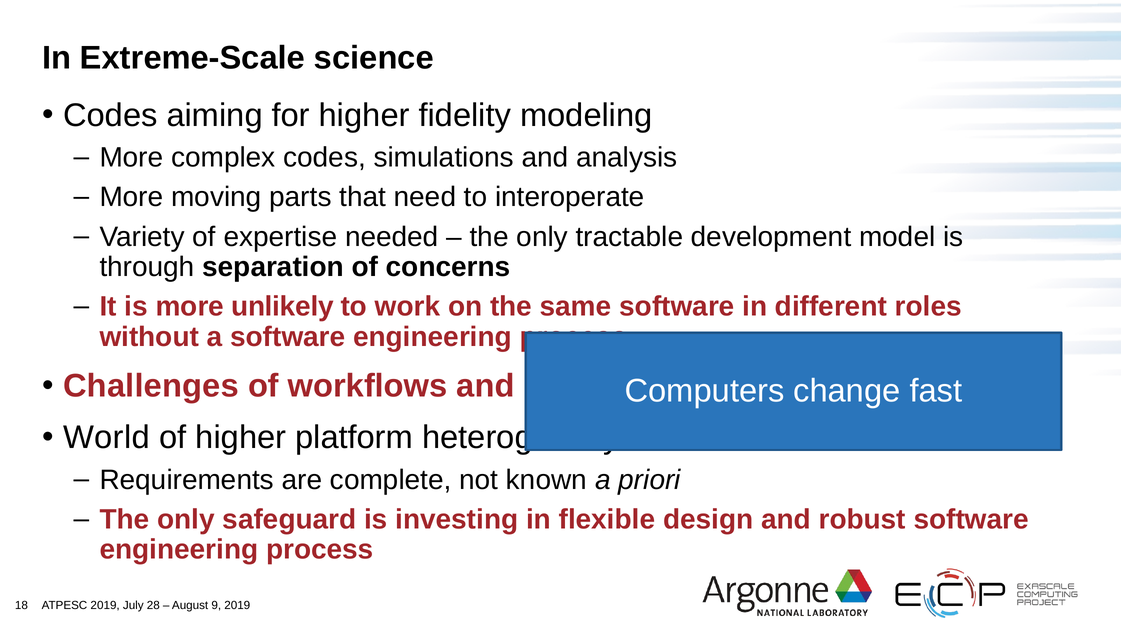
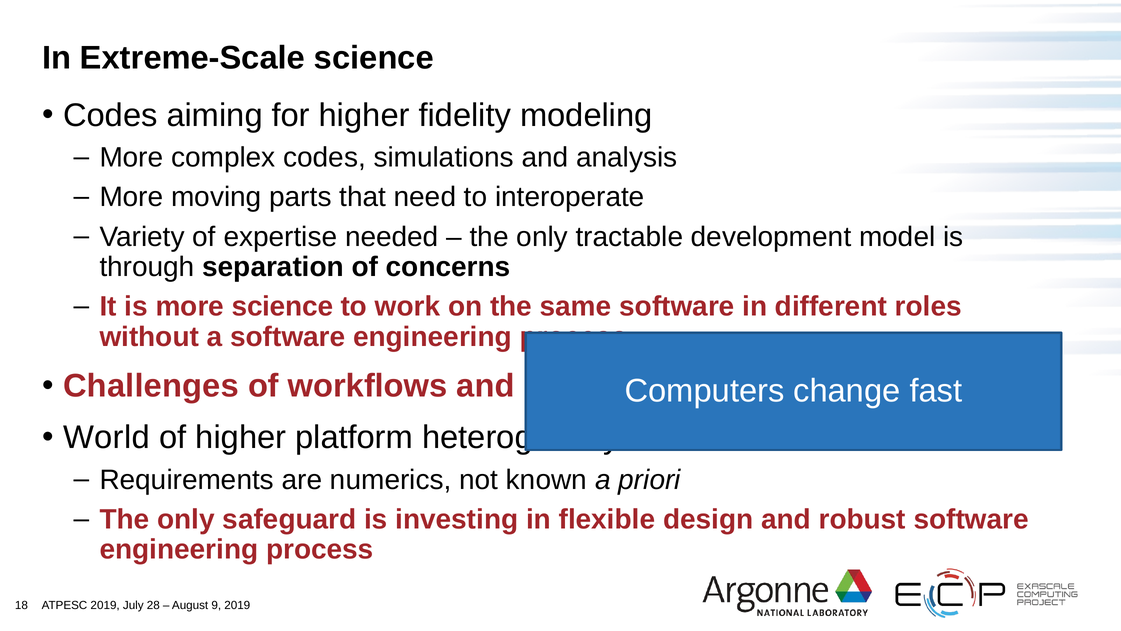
more unlikely: unlikely -> science
complete: complete -> numerics
